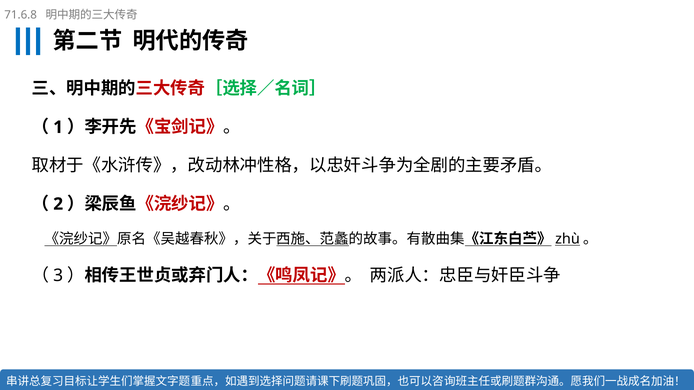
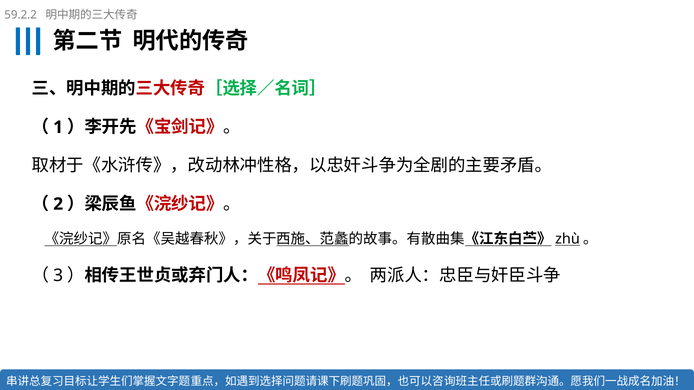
71.6.8: 71.6.8 -> 59.2.2
